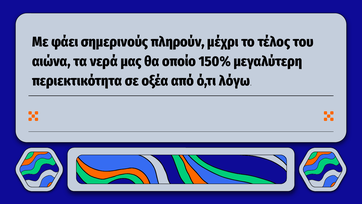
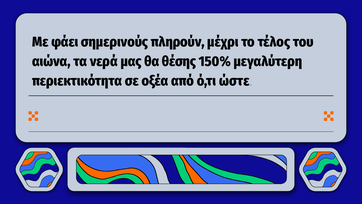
οποίο: οποίο -> θέσης
λόγω: λόγω -> ώστε
